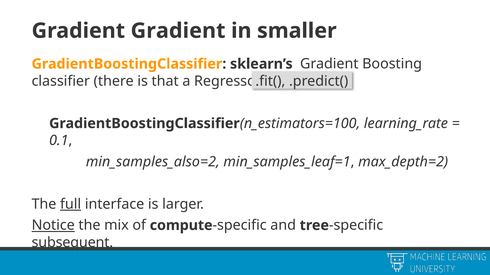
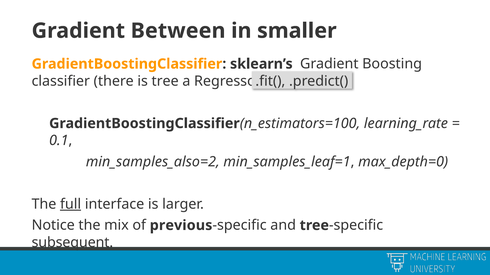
Gradient Gradient: Gradient -> Between
is that: that -> tree
max_depth=2: max_depth=2 -> max_depth=0
Notice underline: present -> none
compute: compute -> previous
